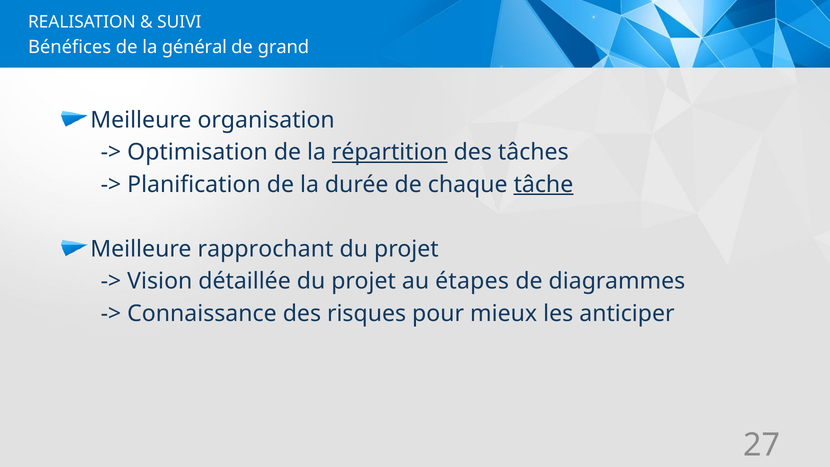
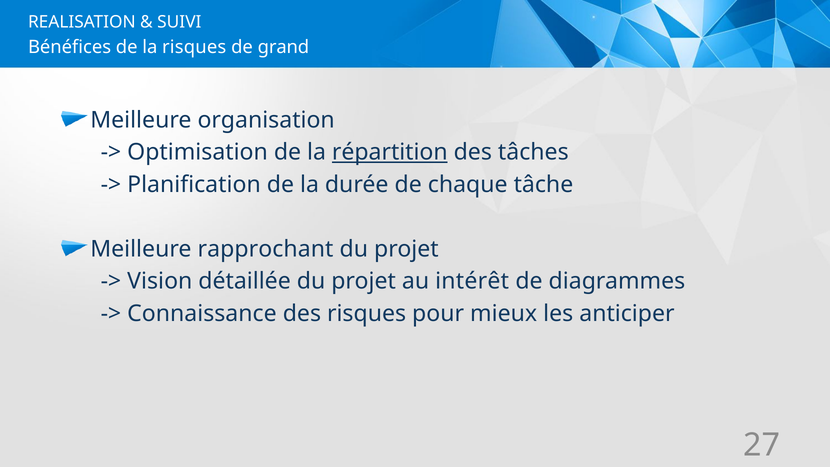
la général: général -> risques
tâche underline: present -> none
étapes: étapes -> intérêt
